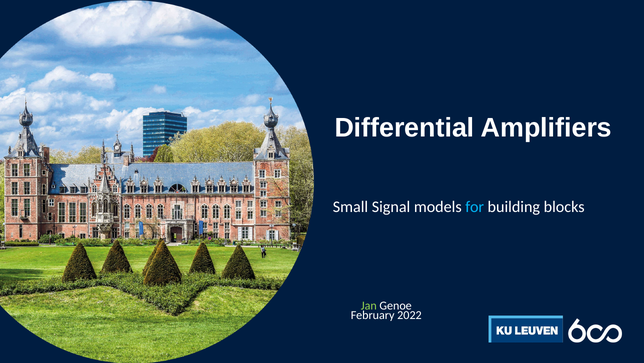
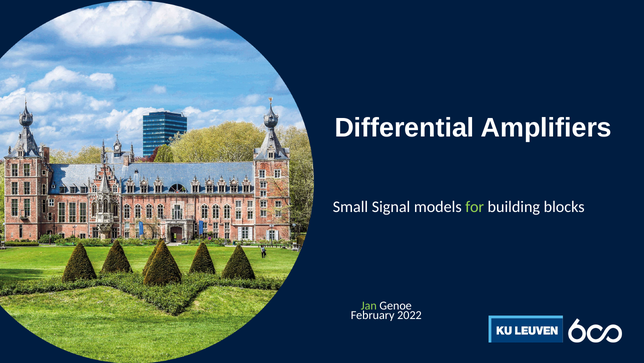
for colour: light blue -> light green
